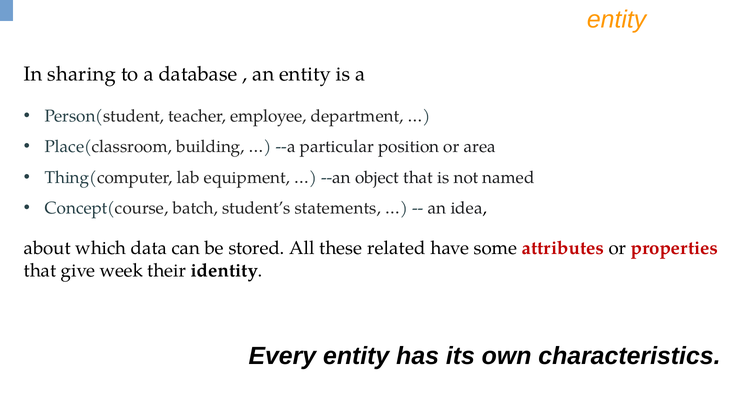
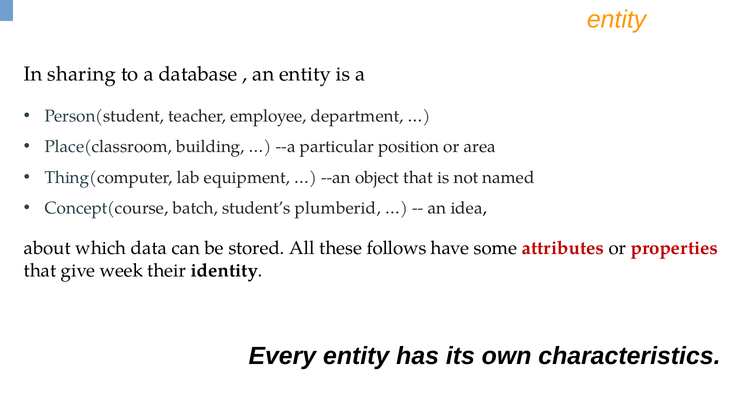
statements: statements -> plumberid
related: related -> follows
